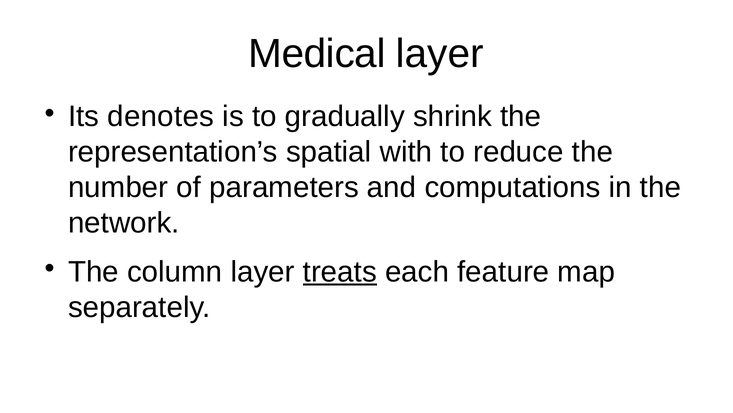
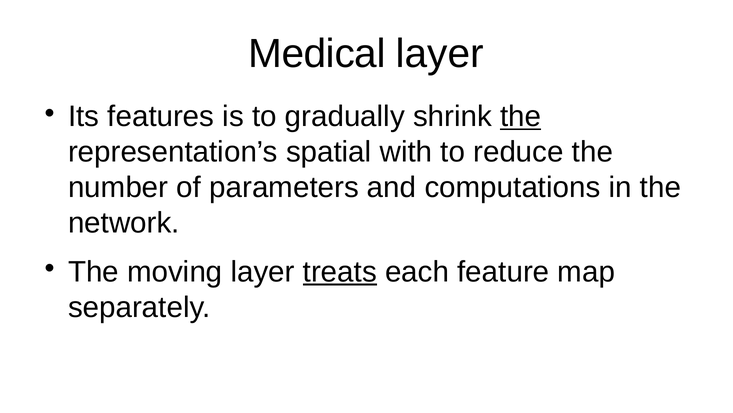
denotes: denotes -> features
the at (521, 116) underline: none -> present
column: column -> moving
